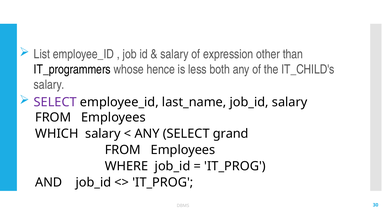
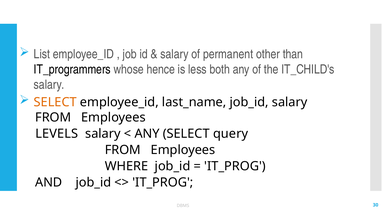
expression: expression -> permanent
SELECT at (55, 102) colour: purple -> orange
WHICH: WHICH -> LEVELS
grand: grand -> query
